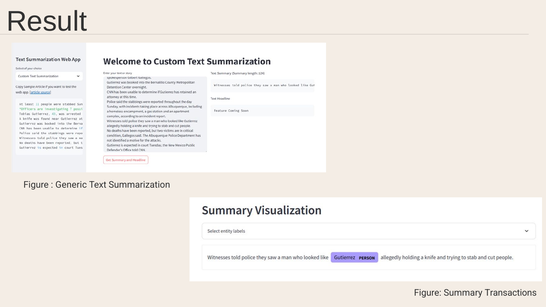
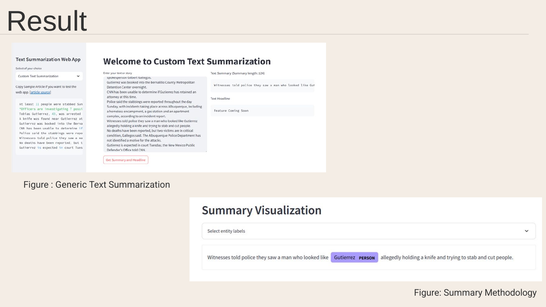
Transactions: Transactions -> Methodology
